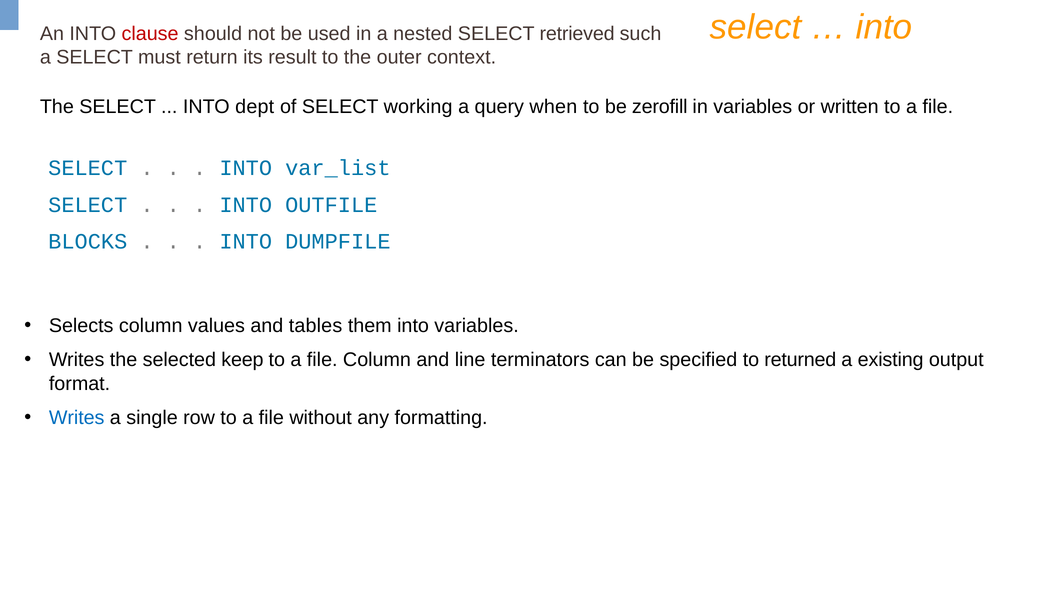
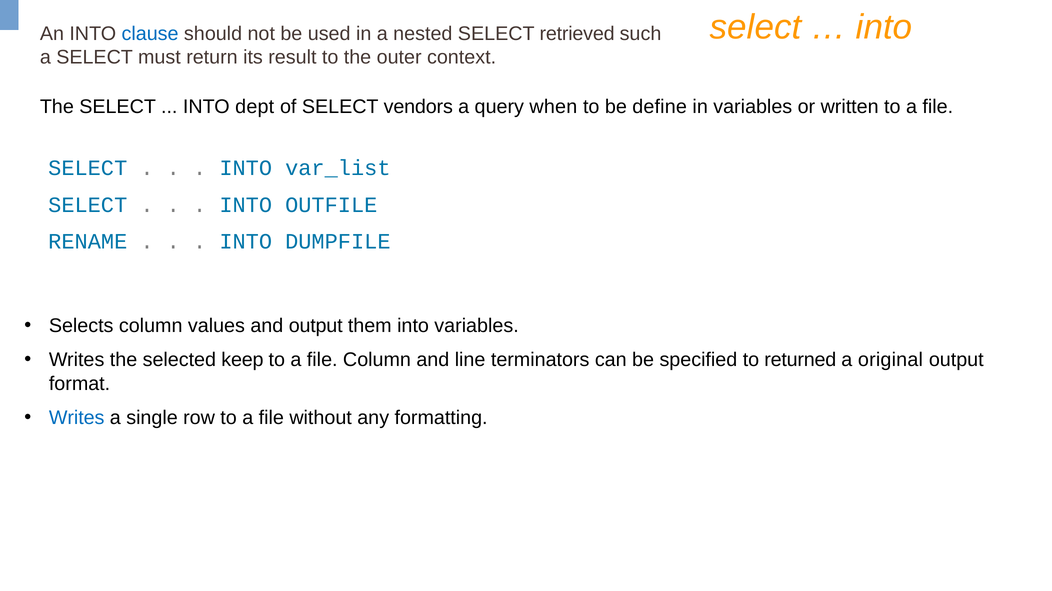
clause colour: red -> blue
working: working -> vendors
zerofill: zerofill -> define
BLOCKS: BLOCKS -> RENAME
and tables: tables -> output
existing: existing -> original
